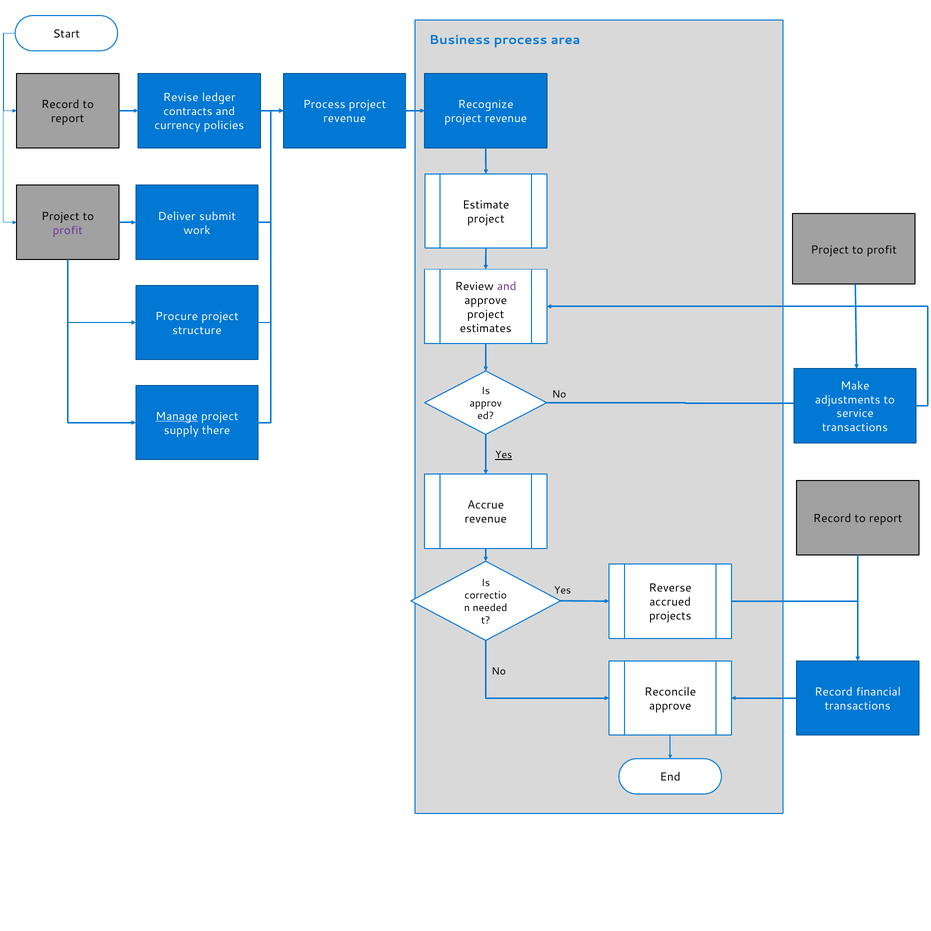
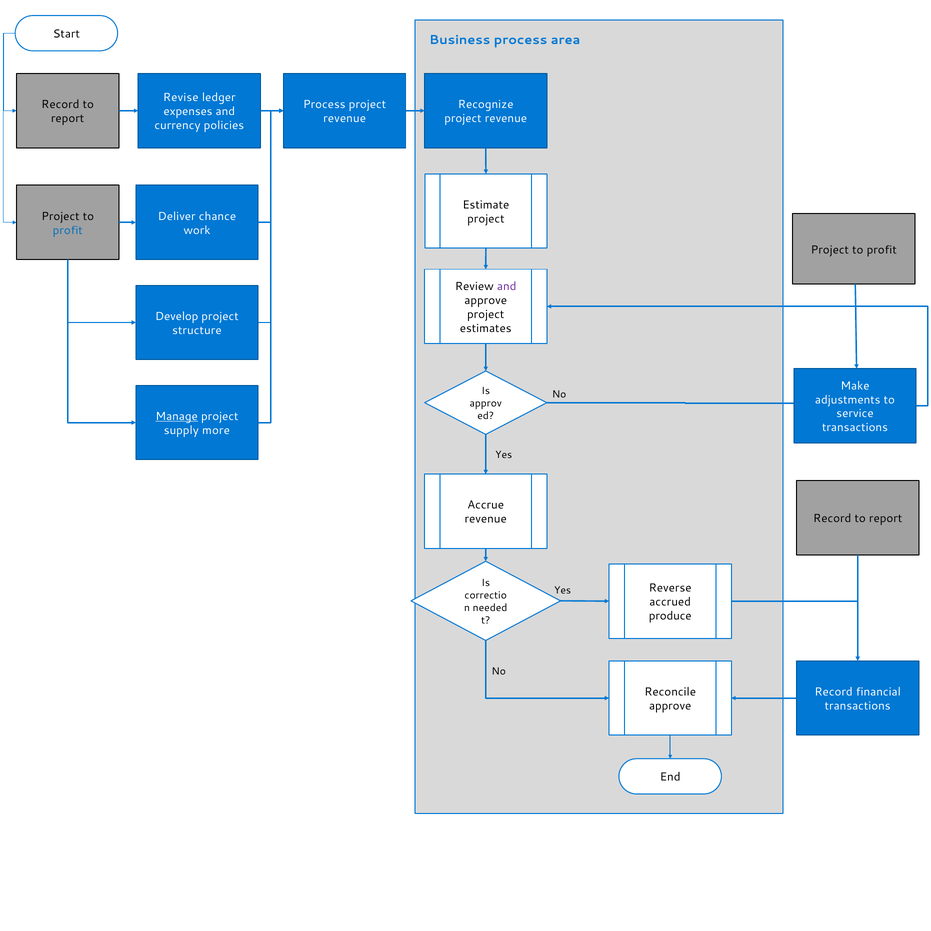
contracts: contracts -> expenses
submit: submit -> chance
profit at (68, 230) colour: purple -> blue
Procure: Procure -> Develop
there: there -> more
Yes at (504, 455) underline: present -> none
projects: projects -> produce
